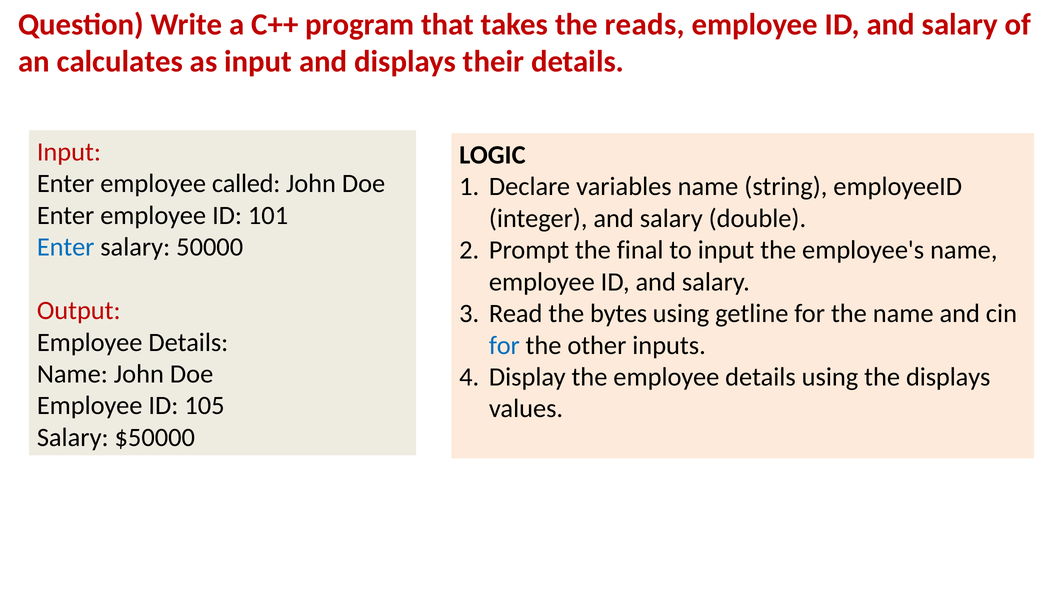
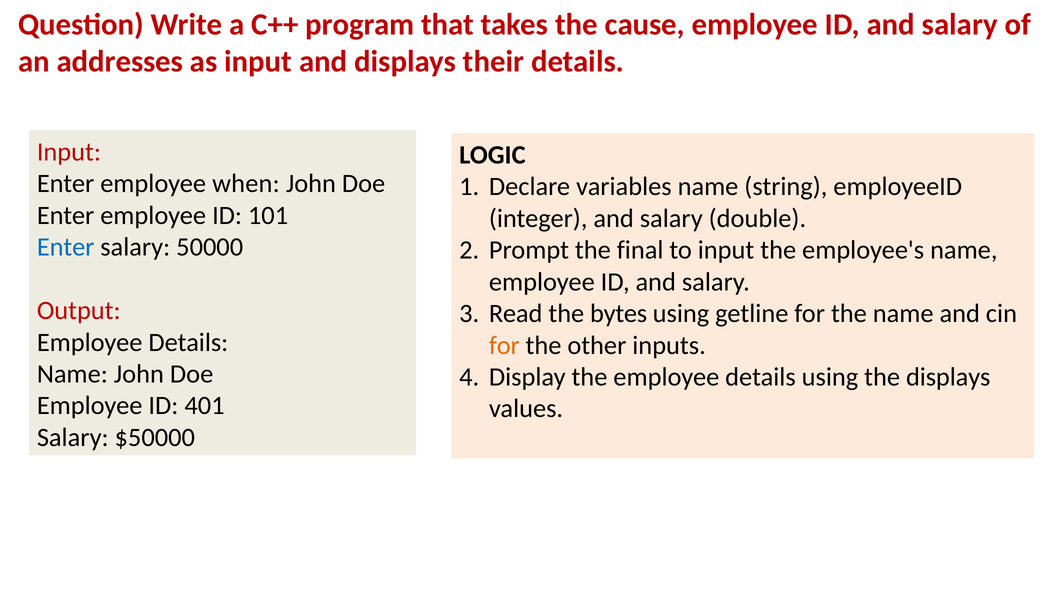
reads: reads -> cause
calculates: calculates -> addresses
called: called -> when
for at (504, 345) colour: blue -> orange
105: 105 -> 401
